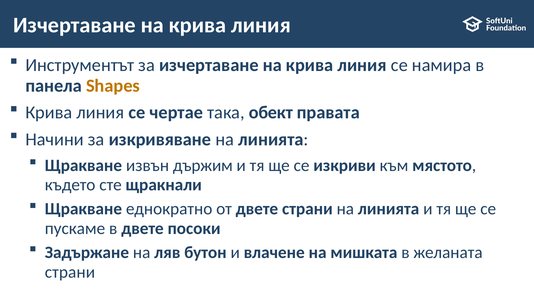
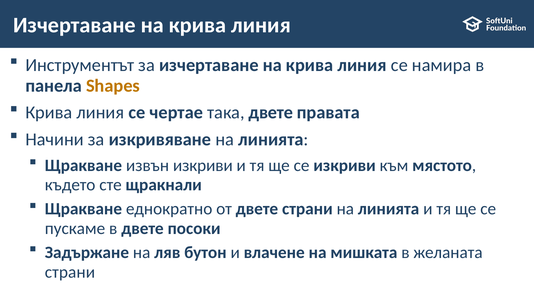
така обект: обект -> двете
извън държим: държим -> изкриви
